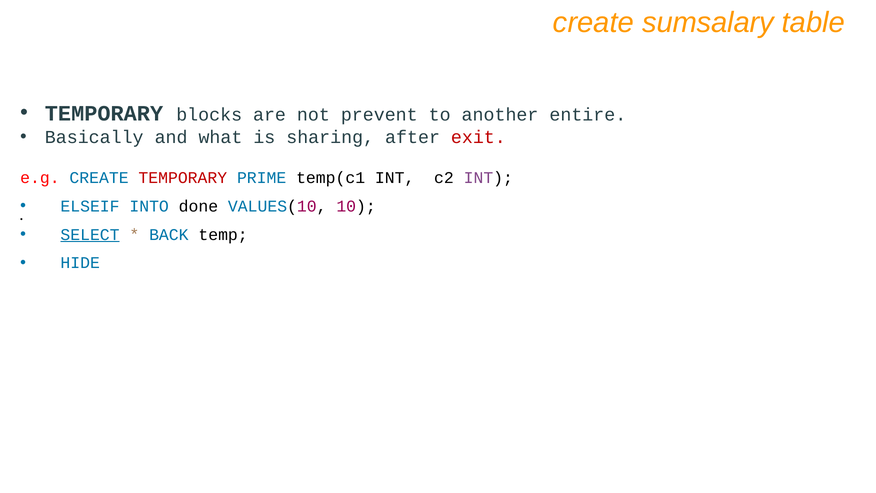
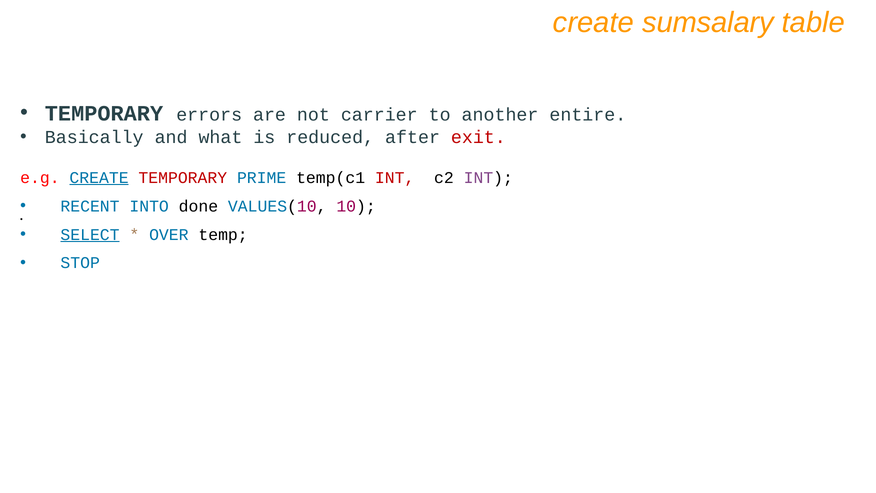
blocks: blocks -> errors
prevent: prevent -> carrier
sharing: sharing -> reduced
CREATE at (99, 178) underline: none -> present
INT at (395, 178) colour: black -> red
ELSEIF: ELSEIF -> RECENT
BACK: BACK -> OVER
HIDE: HIDE -> STOP
